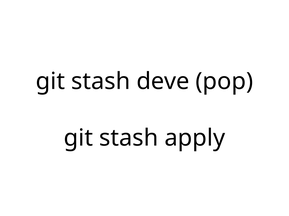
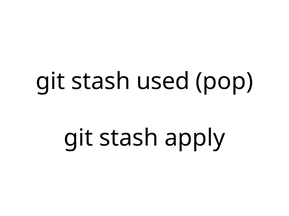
deve: deve -> used
